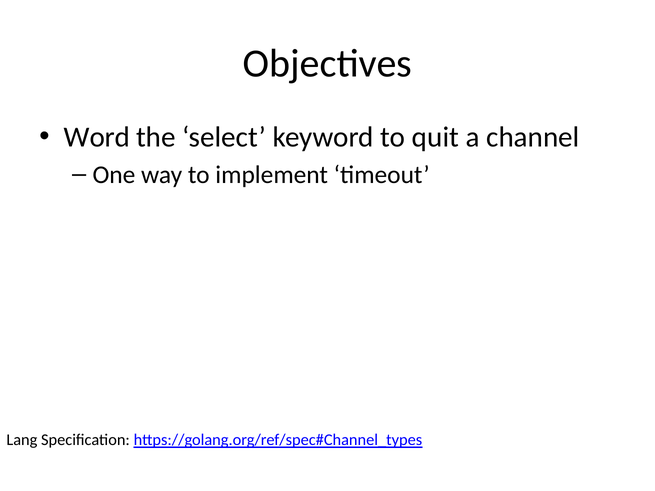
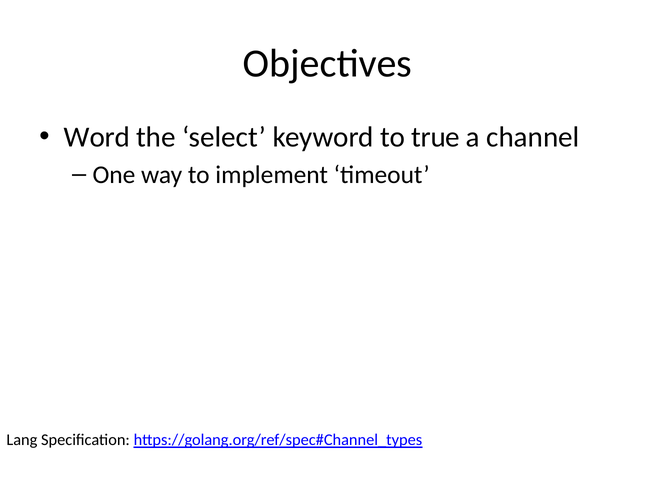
quit: quit -> true
